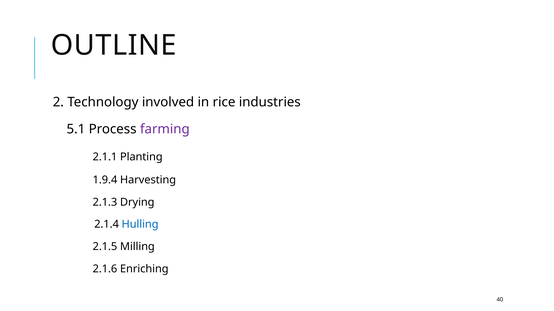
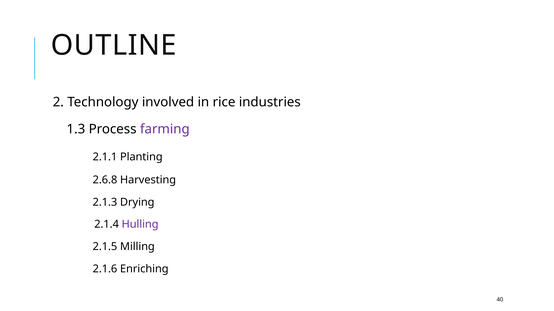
5.1: 5.1 -> 1.3
1.9.4: 1.9.4 -> 2.6.8
Hulling colour: blue -> purple
